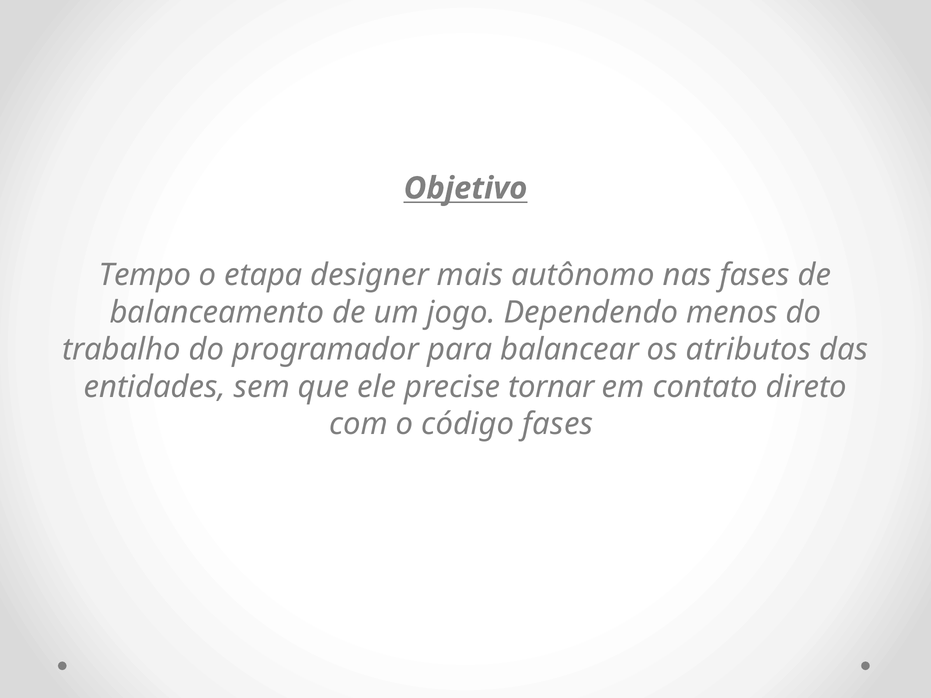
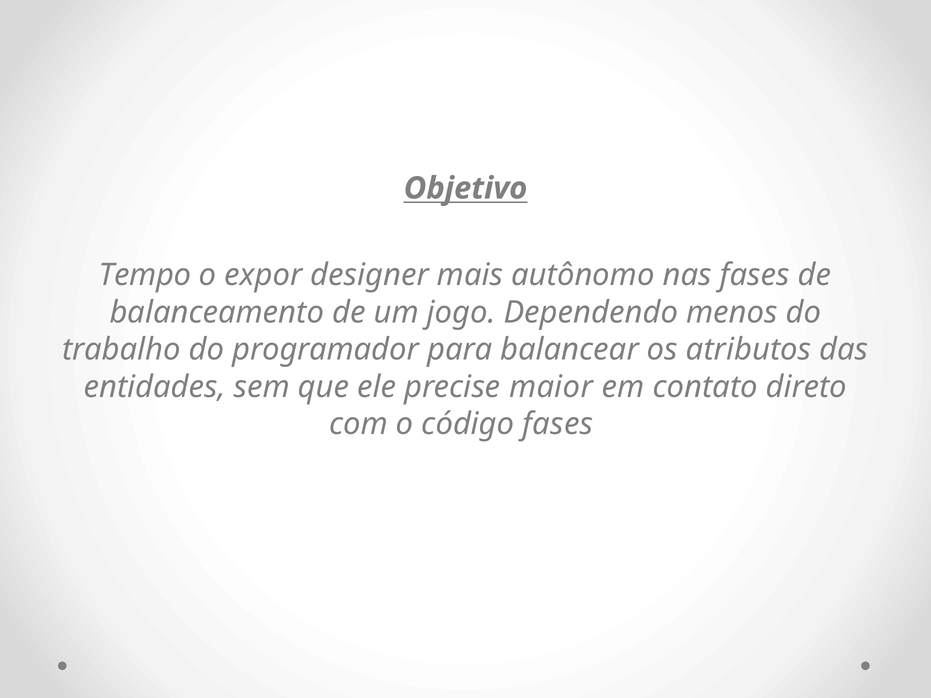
etapa: etapa -> expor
tornar: tornar -> maior
